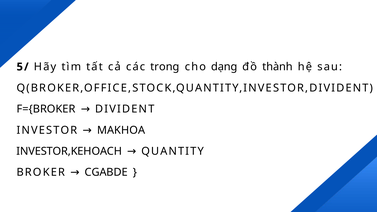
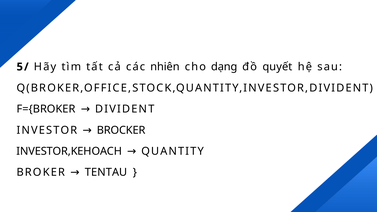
trong: trong -> nhiên
thành: thành -> quyết
MAKHOA: MAKHOA -> BROCKER
CGABDE: CGABDE -> TENTAU
